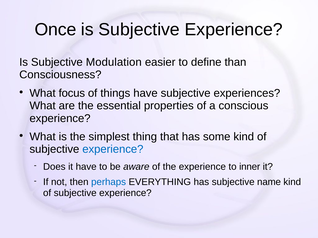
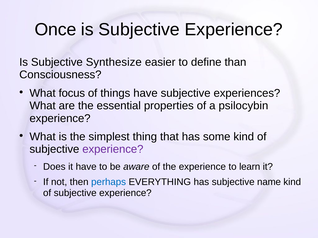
Modulation: Modulation -> Synthesize
conscious: conscious -> psilocybin
experience at (113, 150) colour: blue -> purple
inner: inner -> learn
